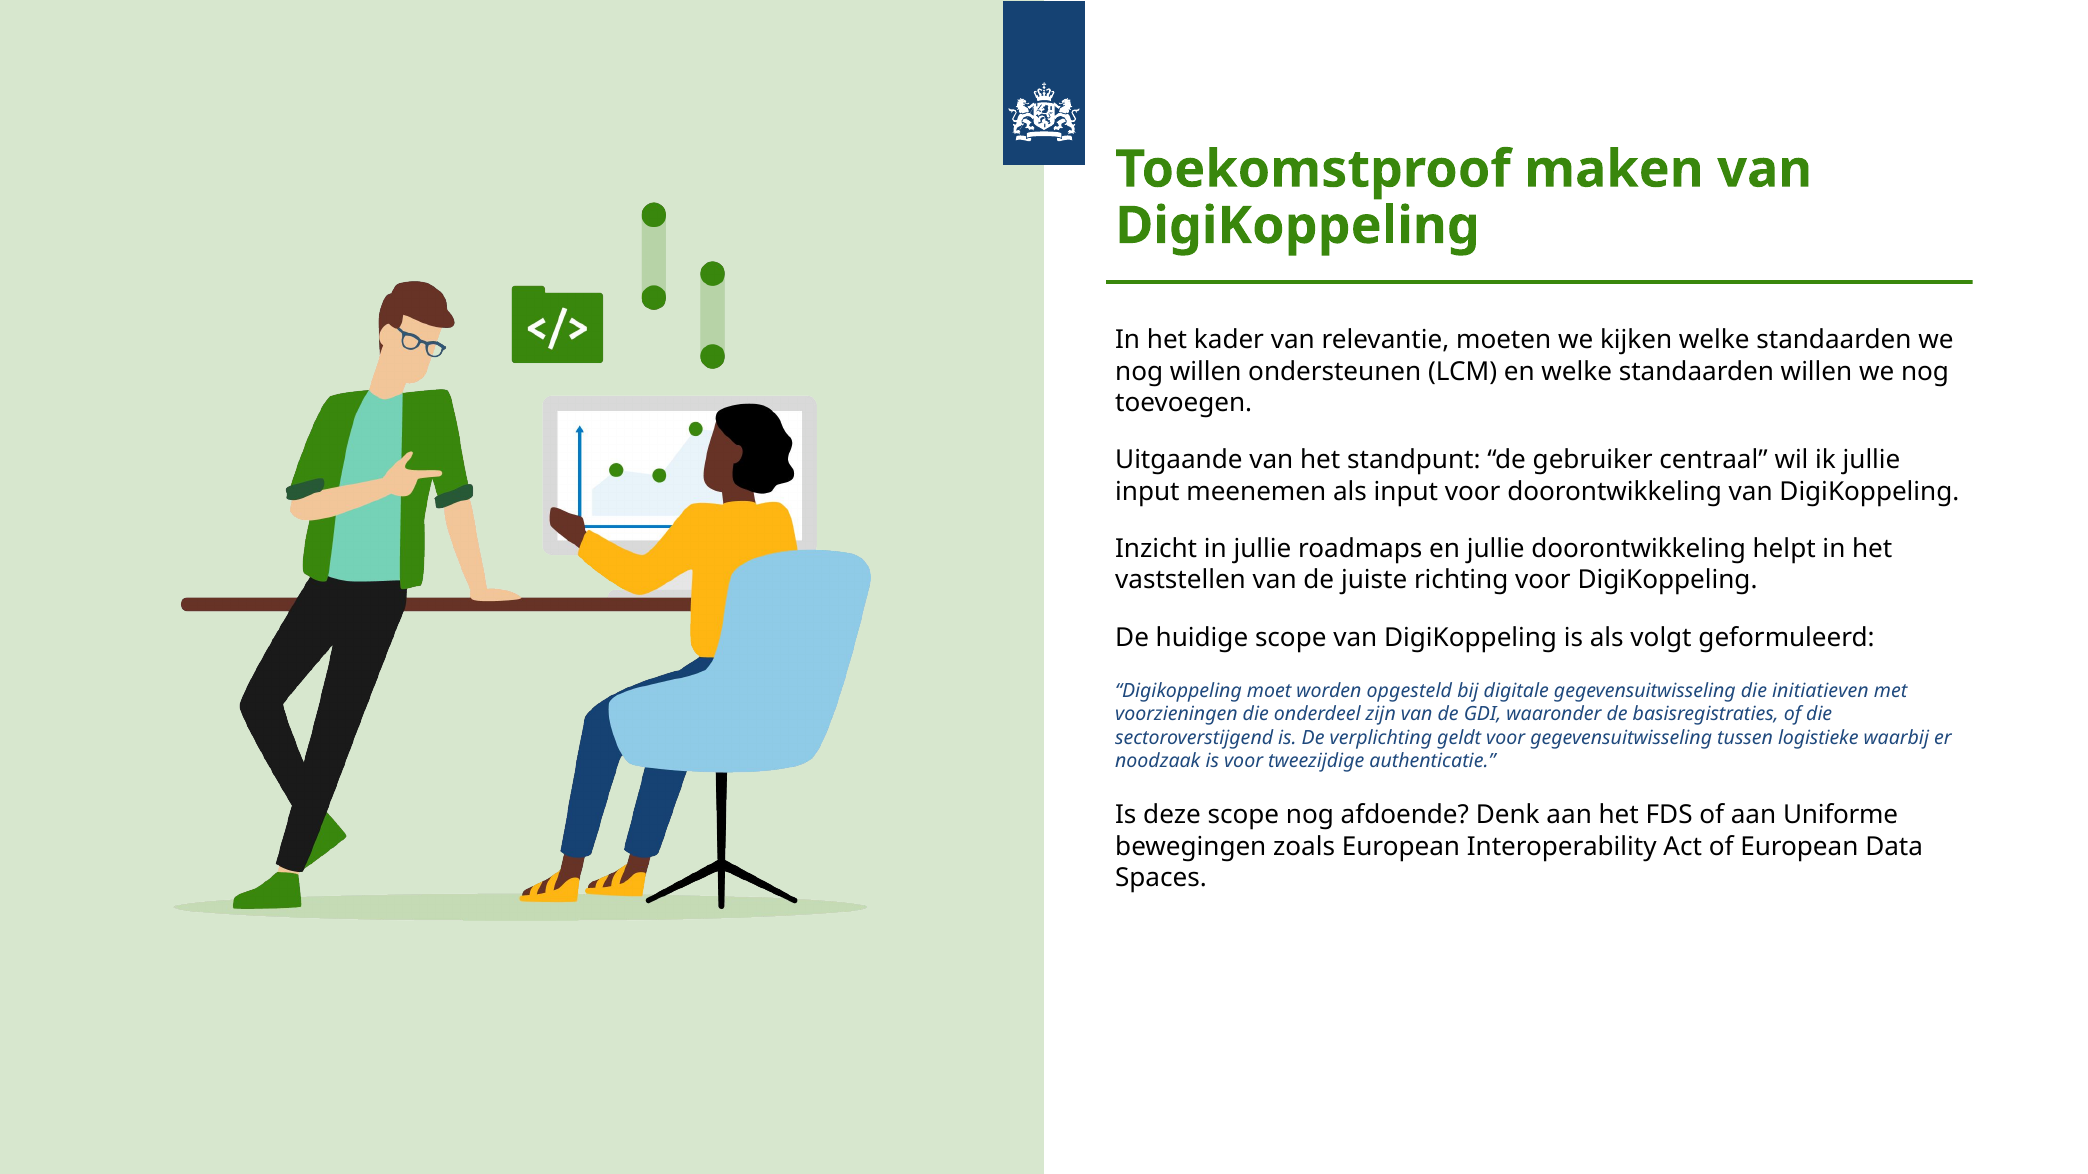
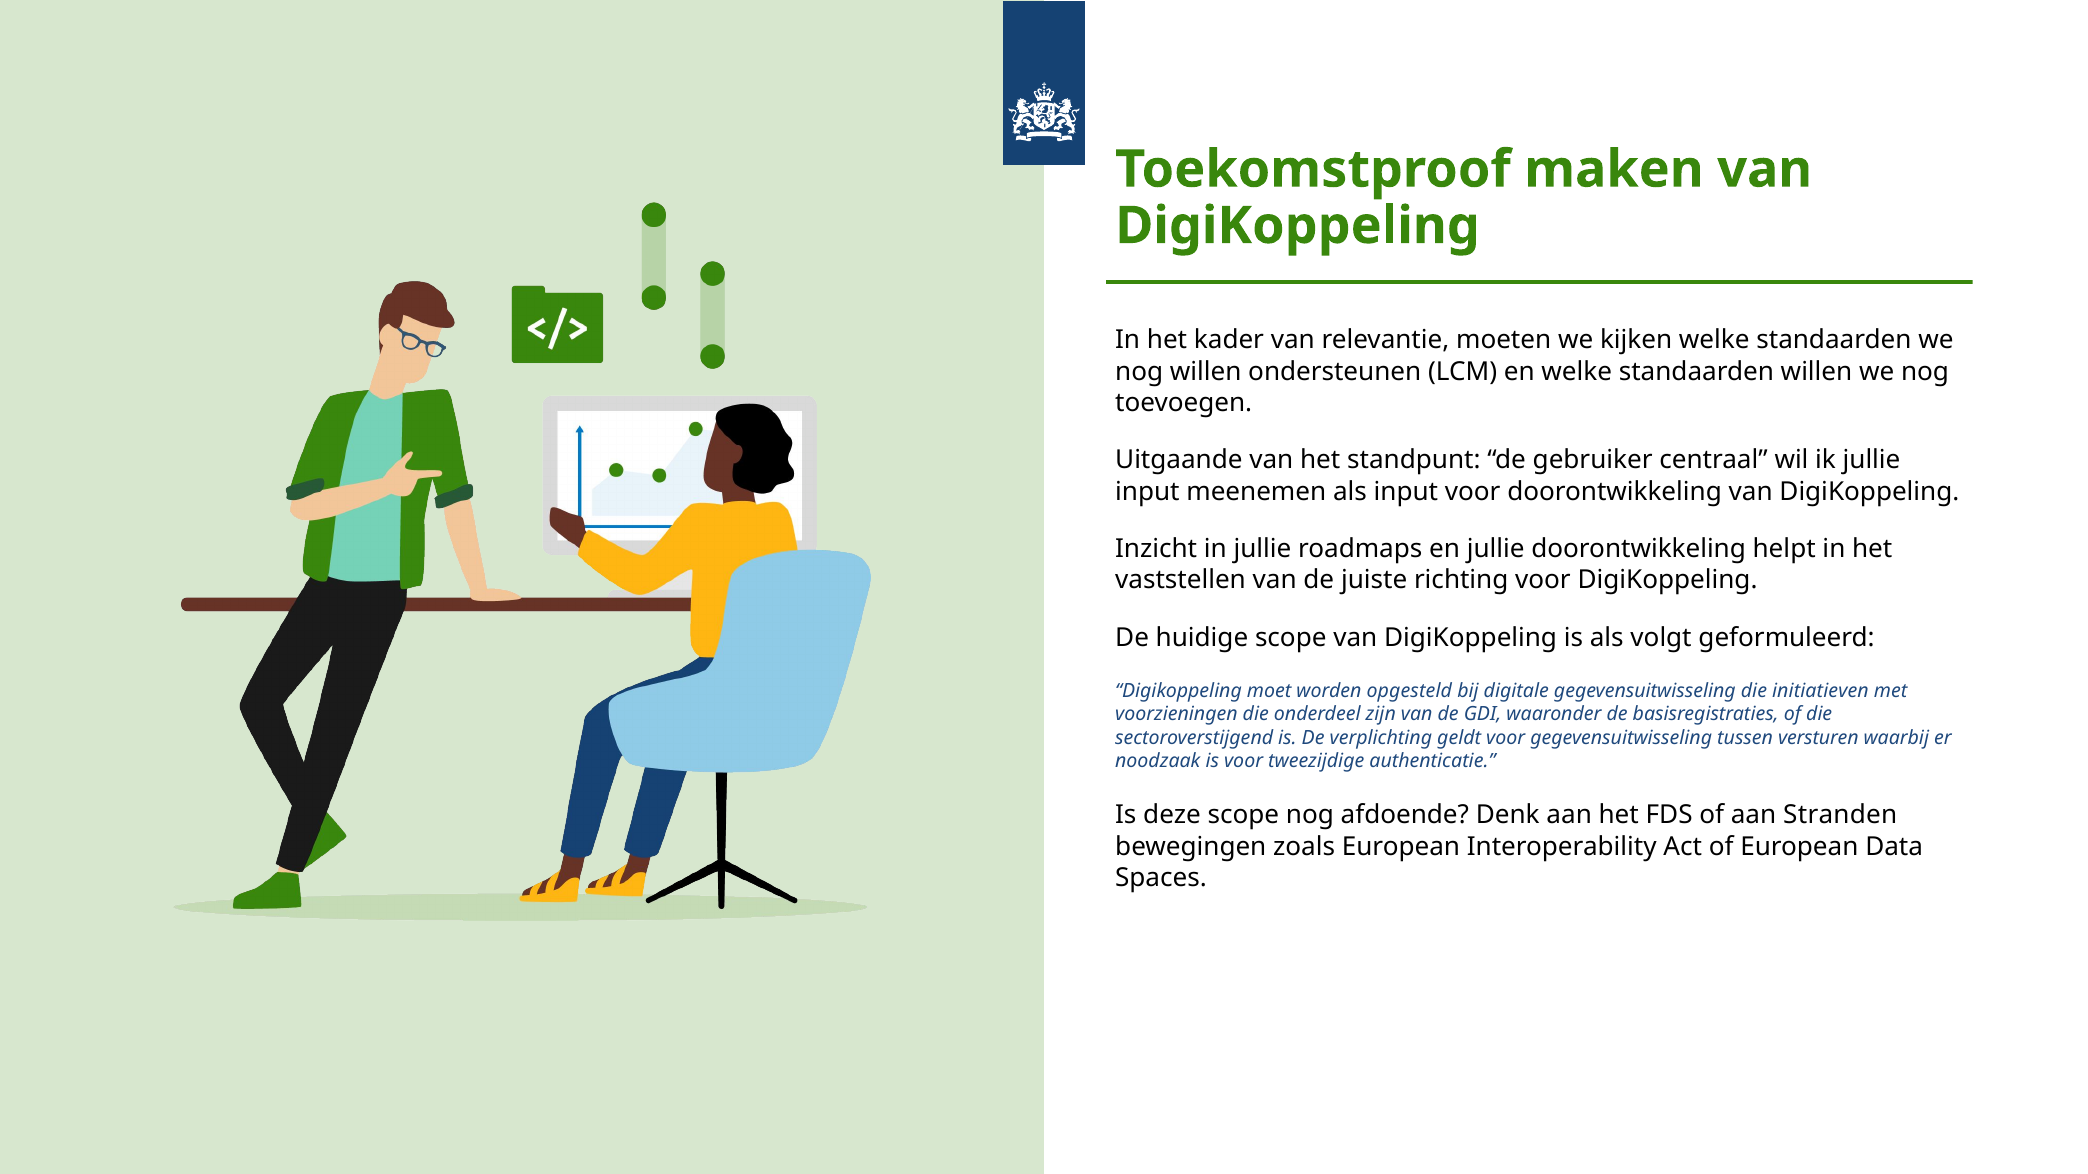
logistieke: logistieke -> versturen
Uniforme: Uniforme -> Stranden
